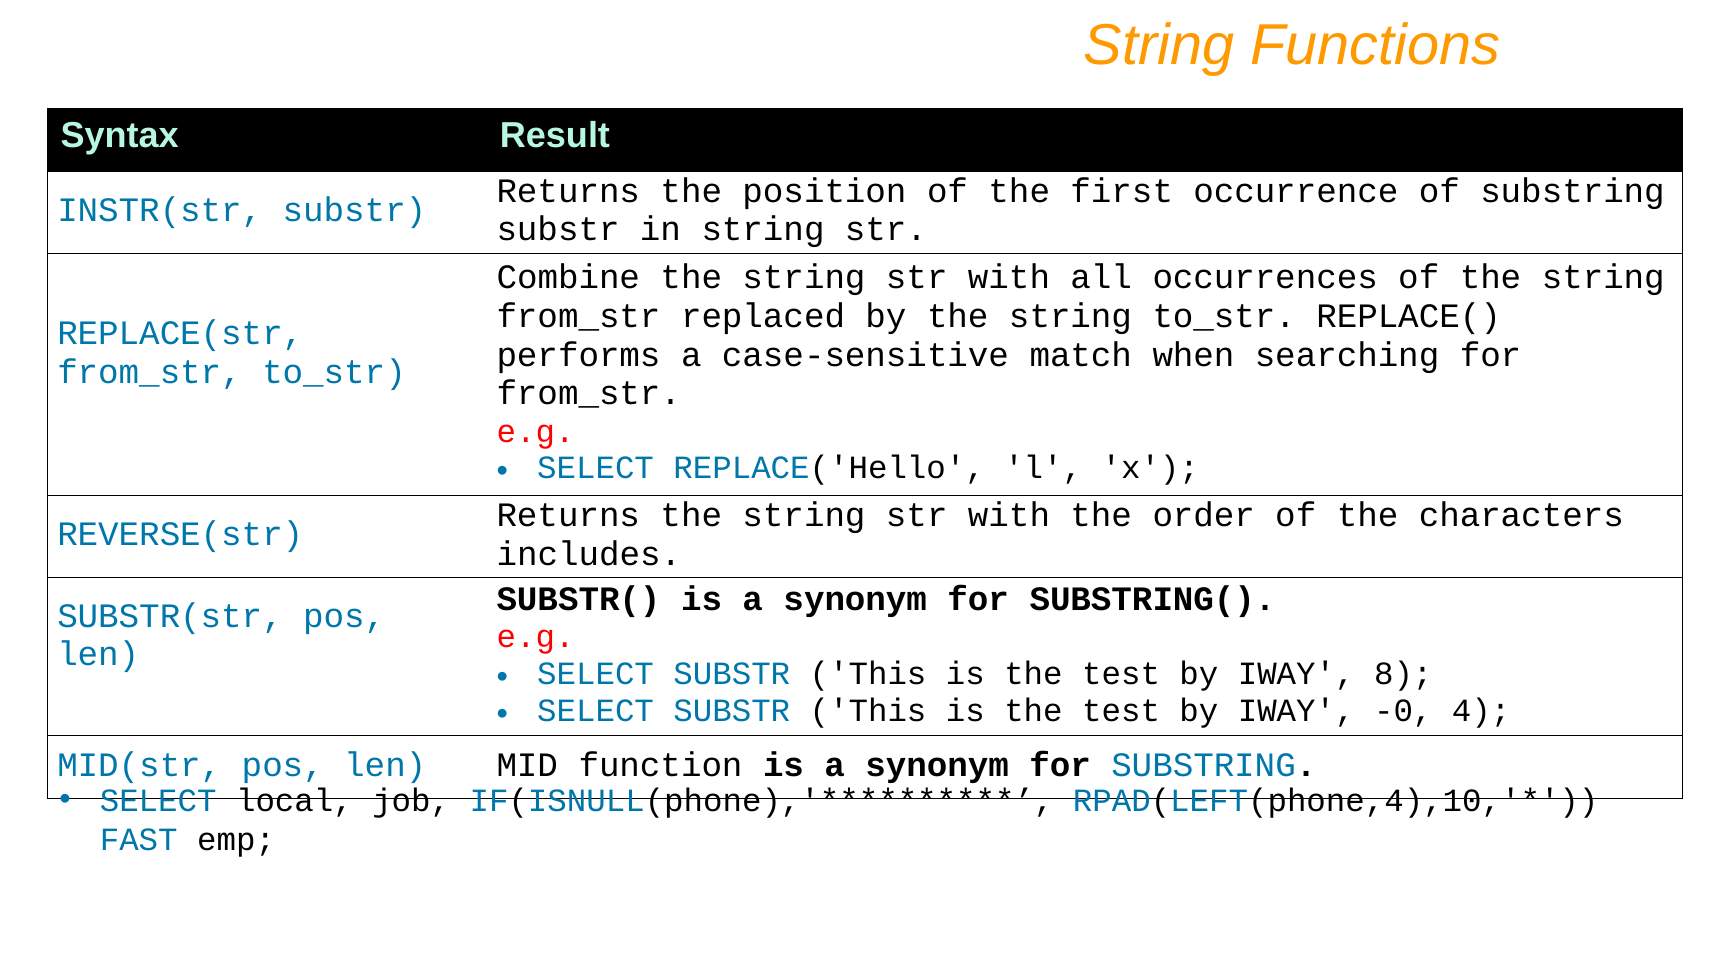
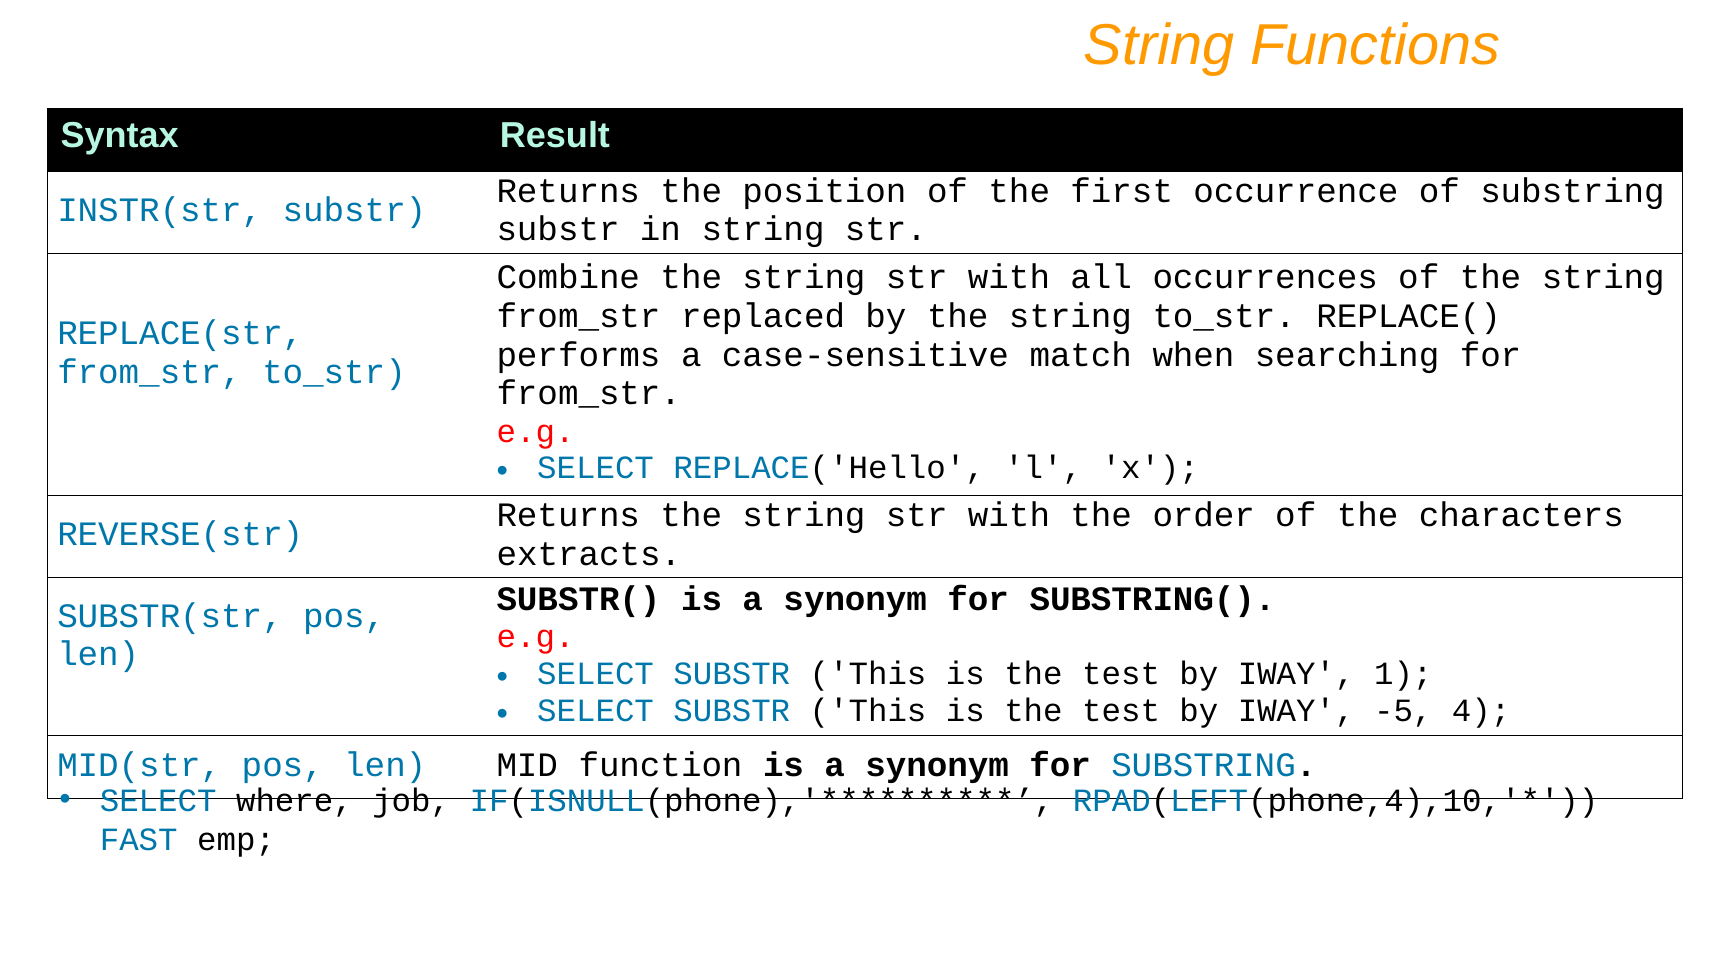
includes: includes -> extracts
8: 8 -> 1
-0: -0 -> -5
local: local -> where
